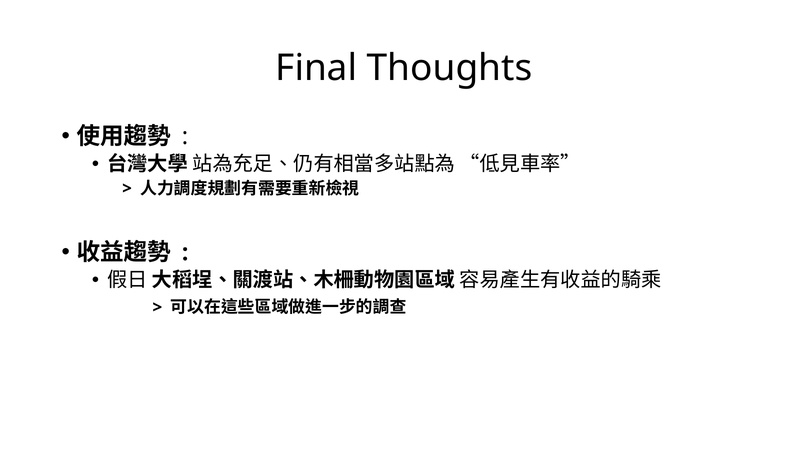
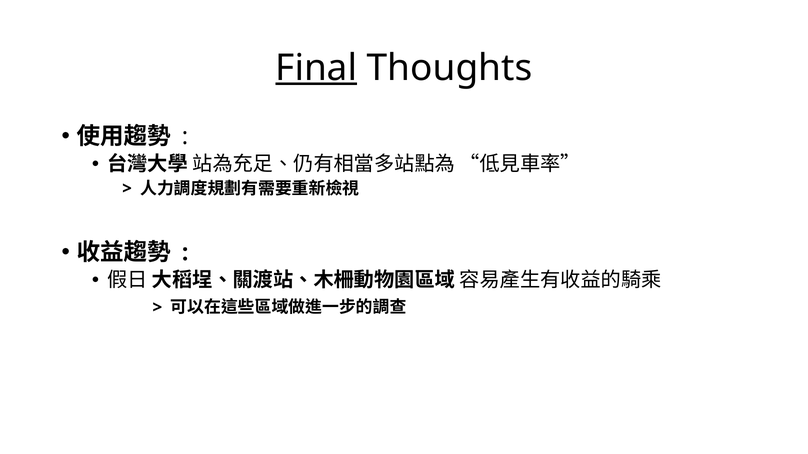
Final underline: none -> present
